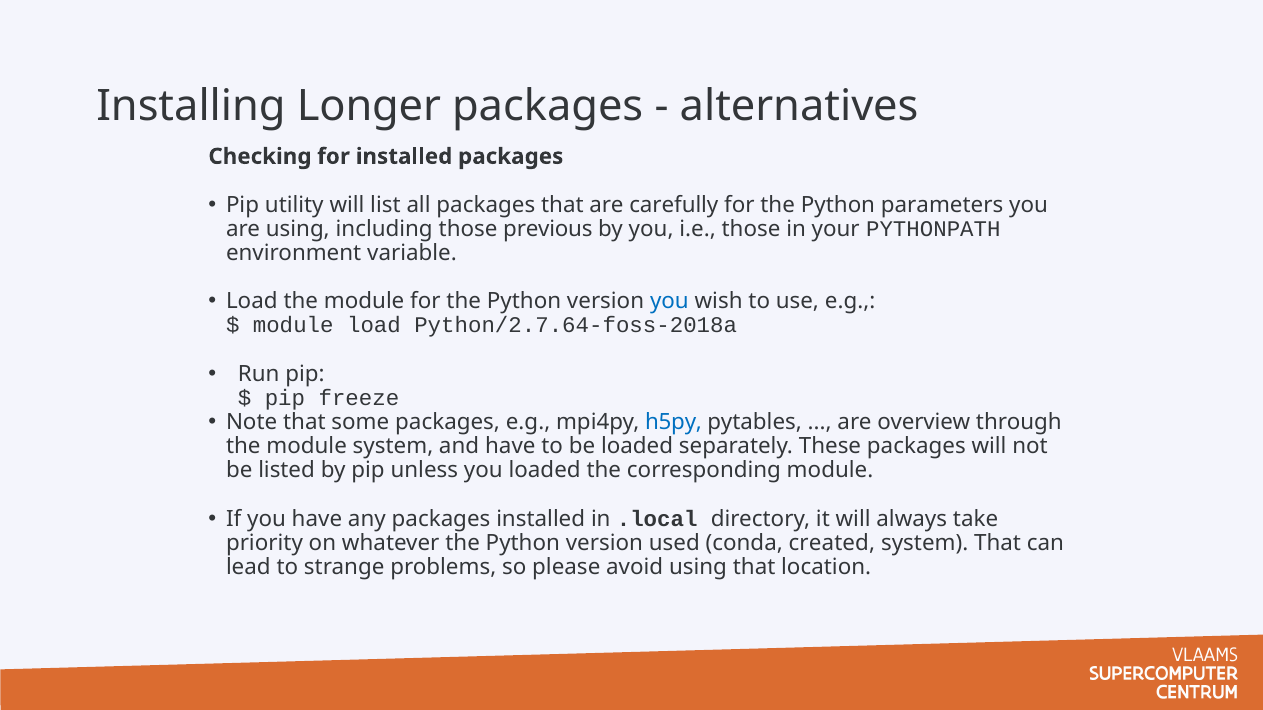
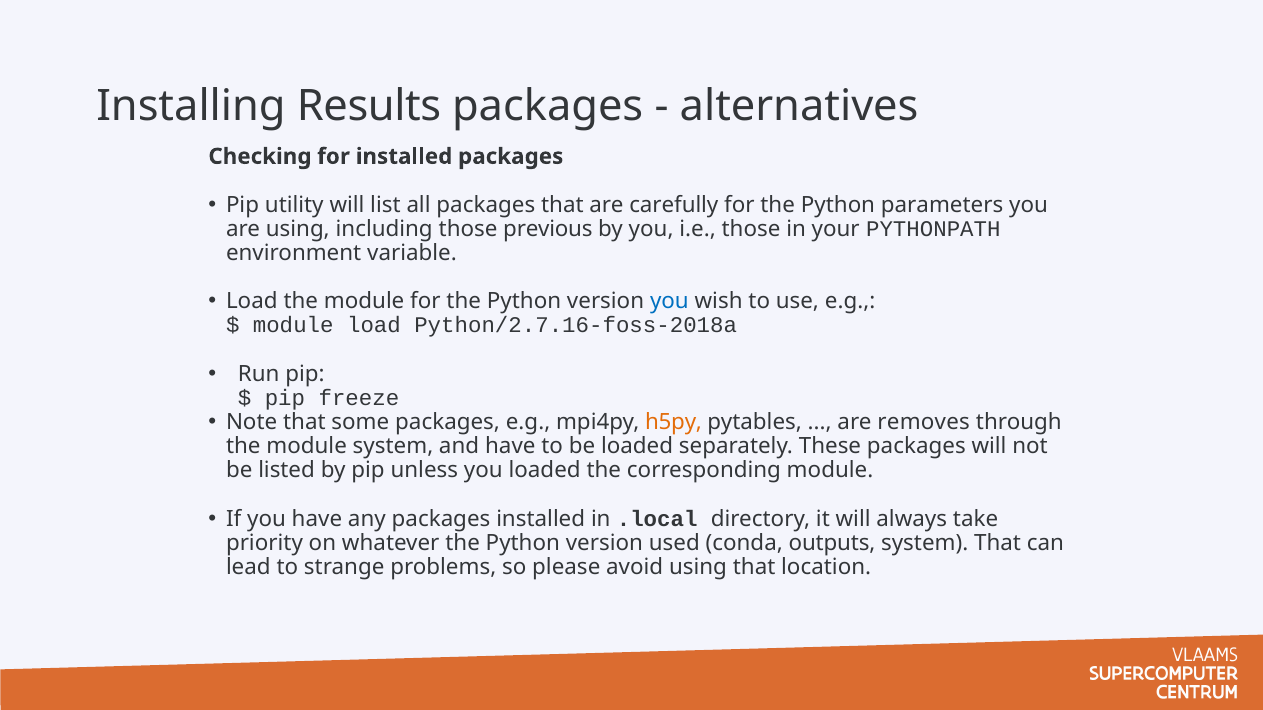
Longer: Longer -> Results
Python/2.7.64-foss-2018a: Python/2.7.64-foss-2018a -> Python/2.7.16-foss-2018a
h5py colour: blue -> orange
overview: overview -> removes
created: created -> outputs
